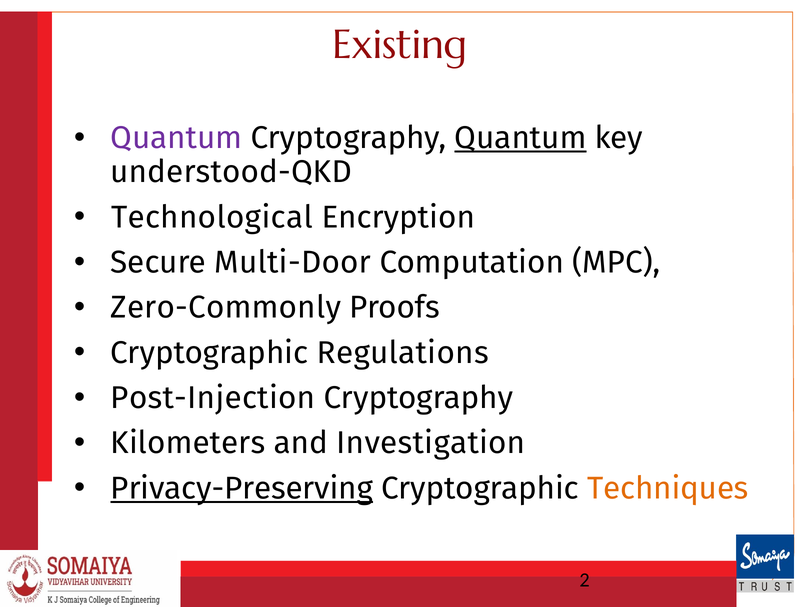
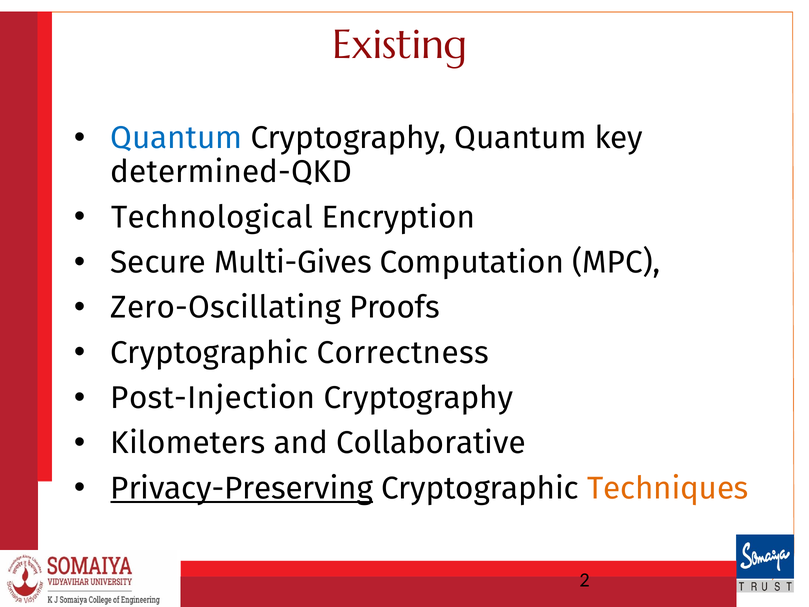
Quantum at (176, 138) colour: purple -> blue
Quantum at (521, 138) underline: present -> none
understood-QKD: understood-QKD -> determined-QKD
Multi-Door: Multi-Door -> Multi-Gives
Zero-Commonly: Zero-Commonly -> Zero-Oscillating
Regulations: Regulations -> Correctness
Investigation: Investigation -> Collaborative
